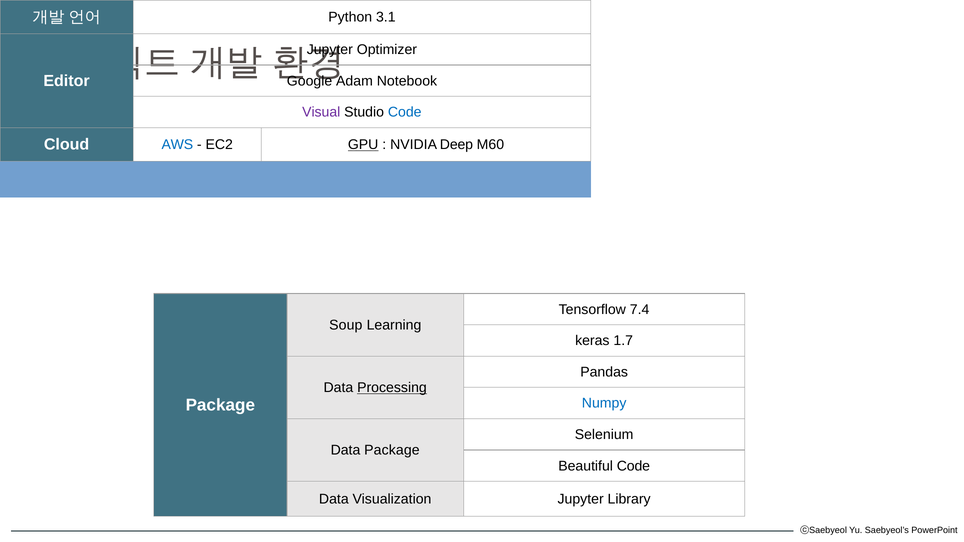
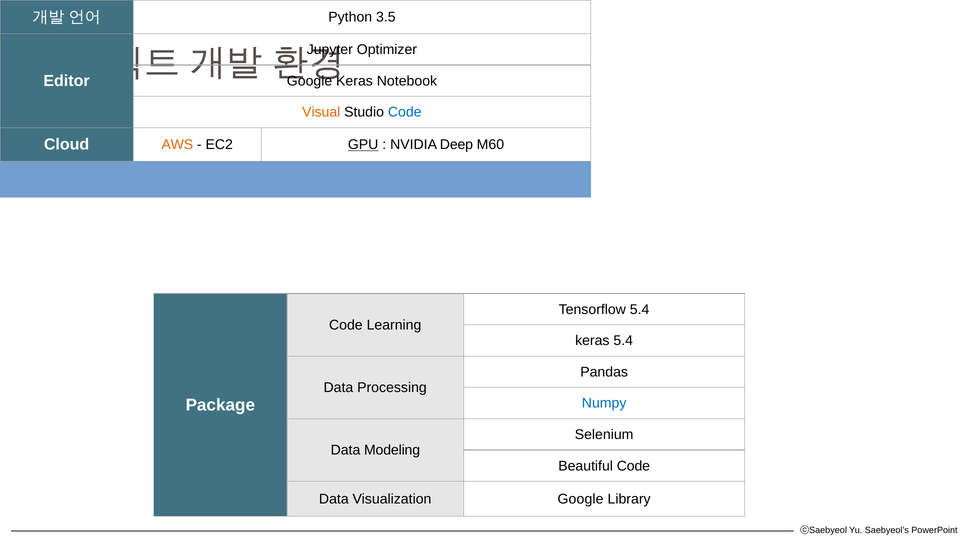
3.1: 3.1 -> 3.5
Adam at (354, 81): Adam -> Keras
Visual colour: purple -> orange
AWS colour: blue -> orange
Tensorflow 7.4: 7.4 -> 5.4
Soup at (346, 325): Soup -> Code
keras 1.7: 1.7 -> 5.4
Processing underline: present -> none
Data Package: Package -> Modeling
Visualization Jupyter: Jupyter -> Google
